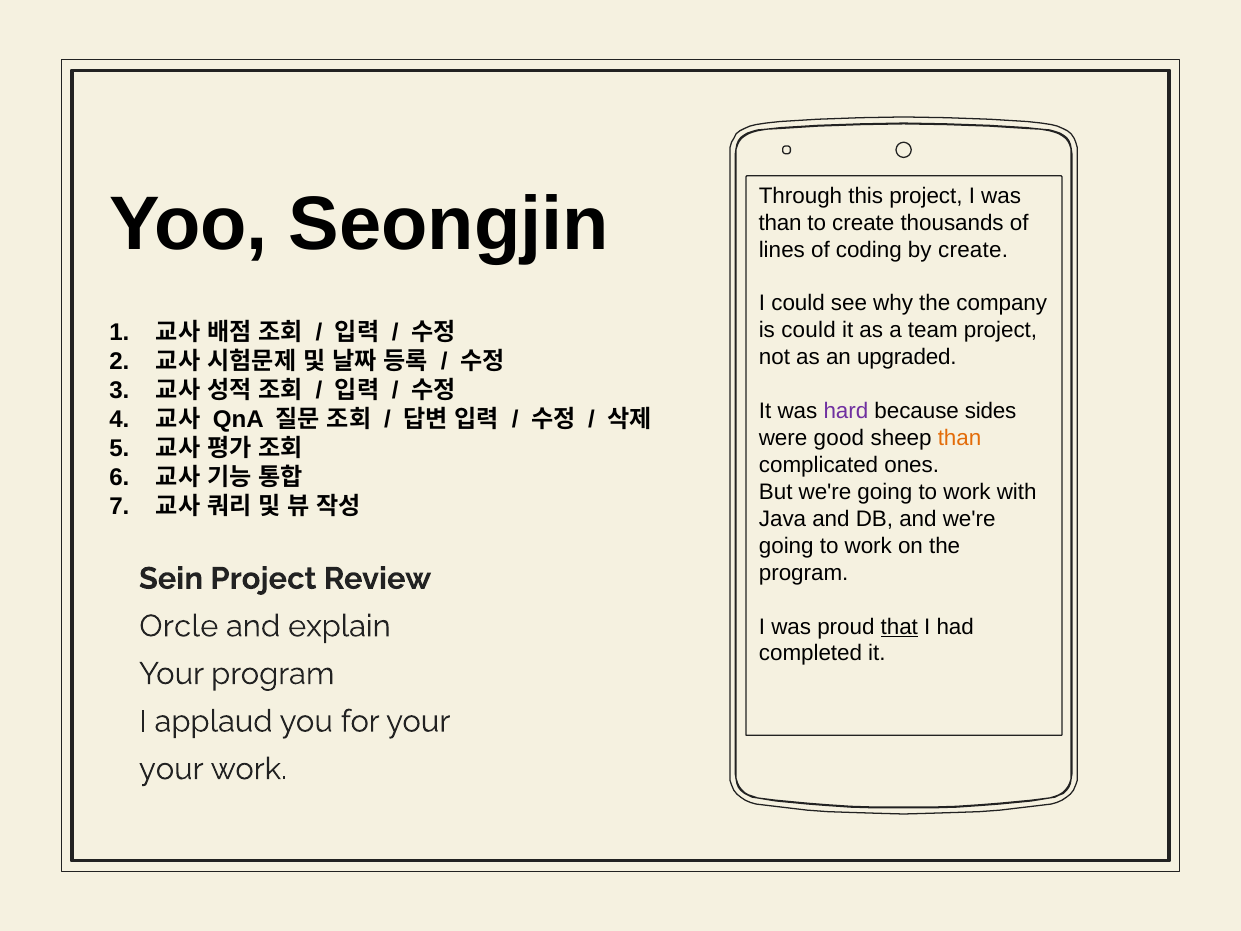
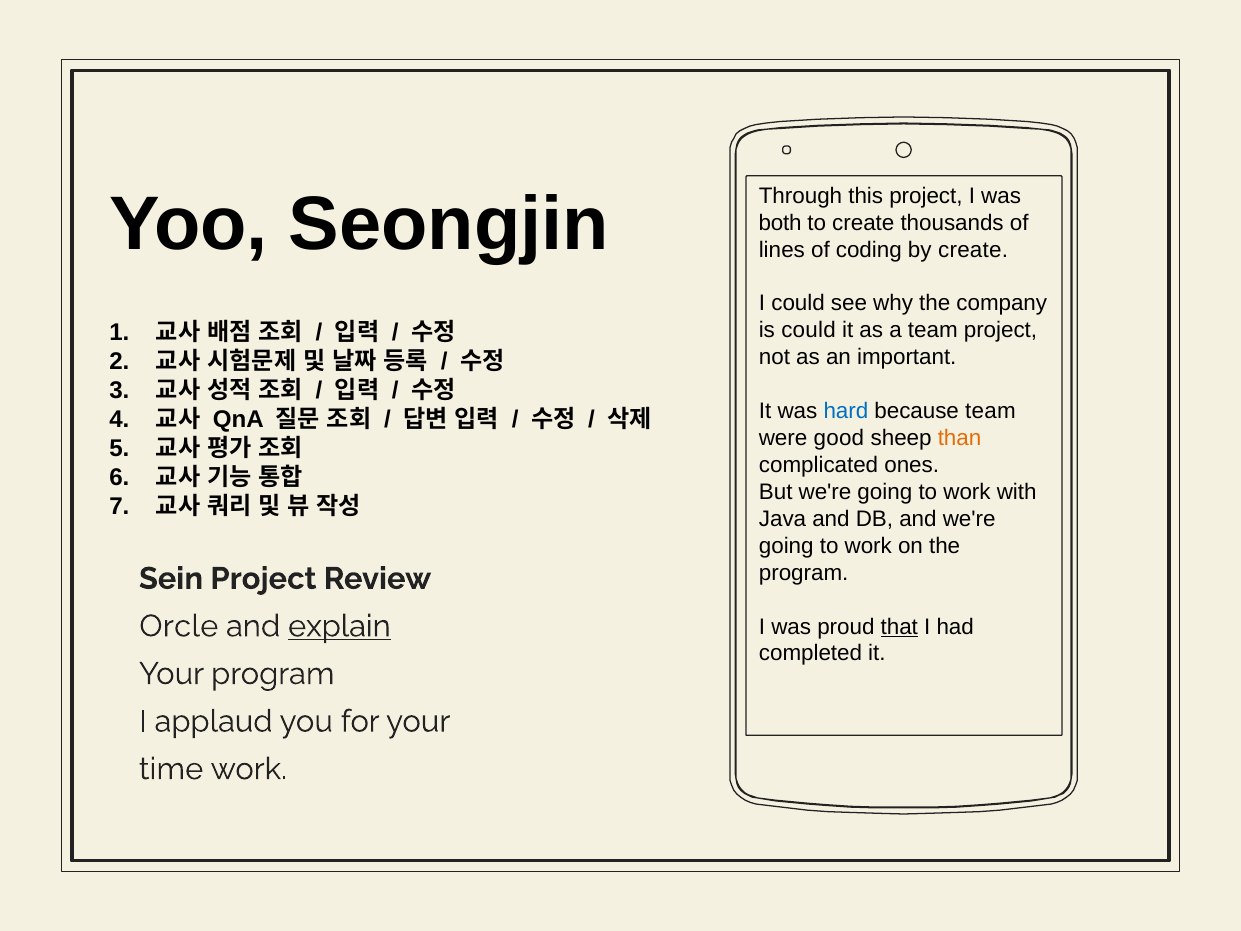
than at (780, 223): than -> both
upgraded: upgraded -> important
hard colour: purple -> blue
because sides: sides -> team
explain underline: none -> present
your at (171, 769): your -> time
